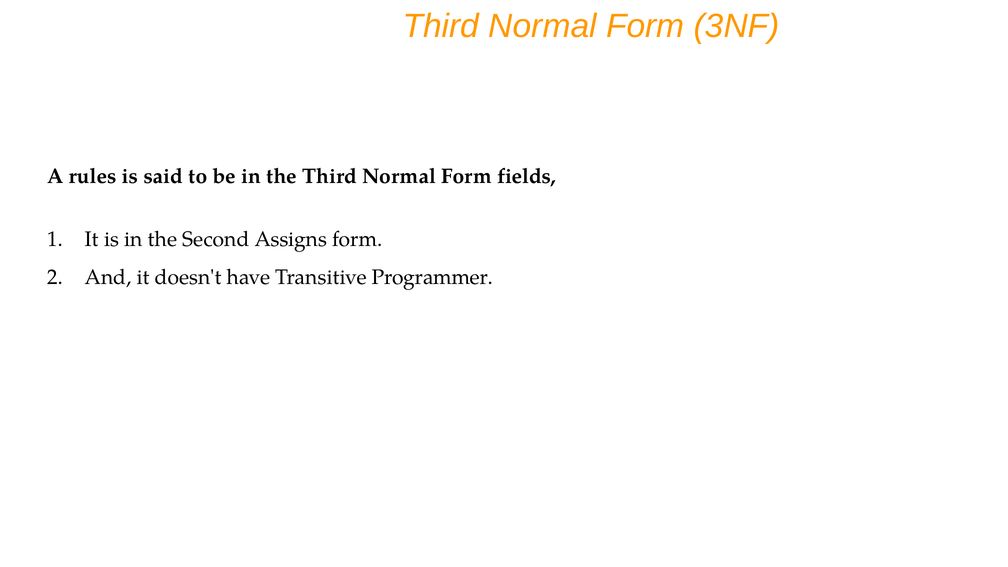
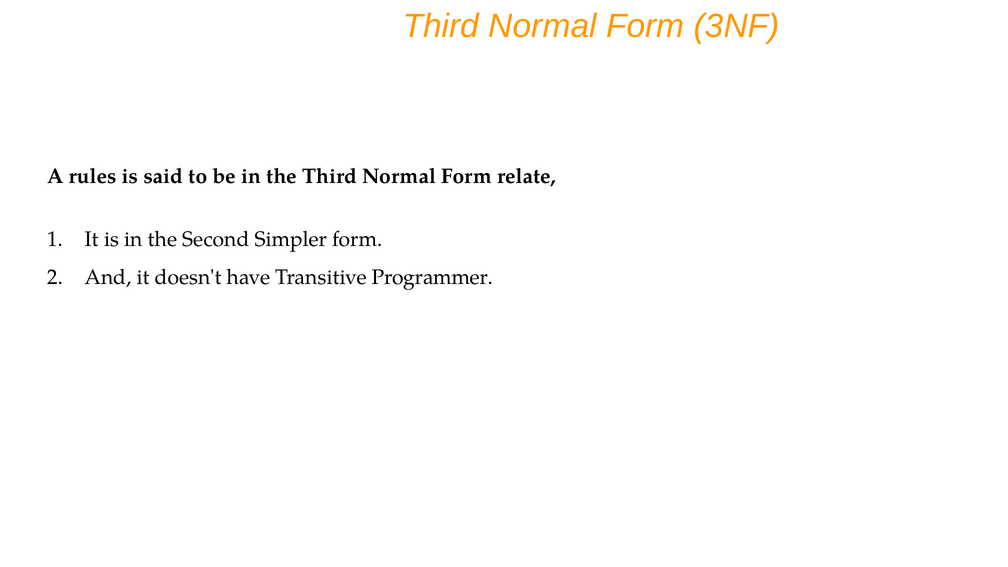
fields: fields -> relate
Assigns: Assigns -> Simpler
